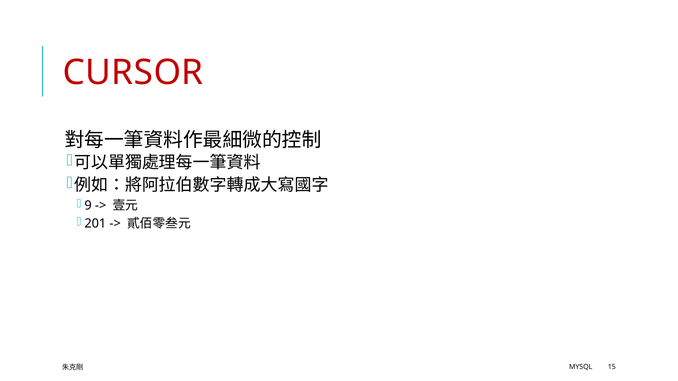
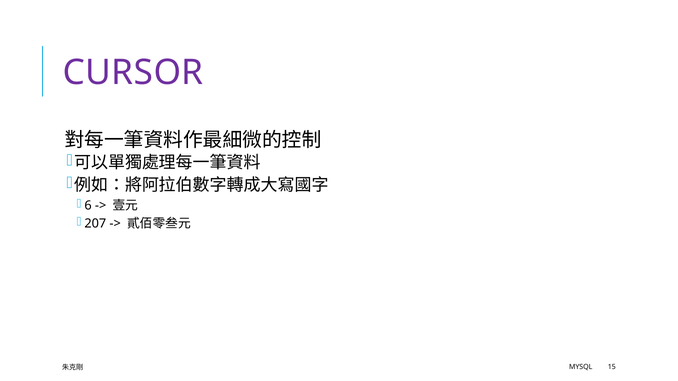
CURSOR colour: red -> purple
9: 9 -> 6
201: 201 -> 207
